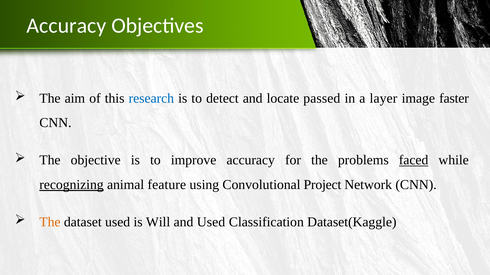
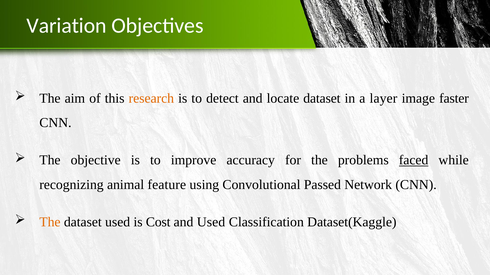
Accuracy at (67, 26): Accuracy -> Variation
research colour: blue -> orange
locate passed: passed -> dataset
recognizing underline: present -> none
Project: Project -> Passed
Will: Will -> Cost
